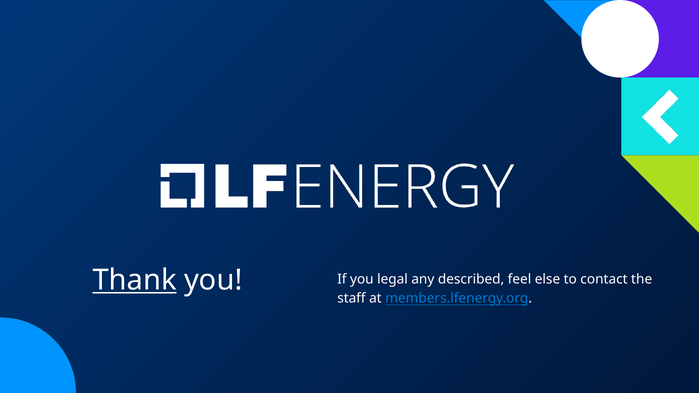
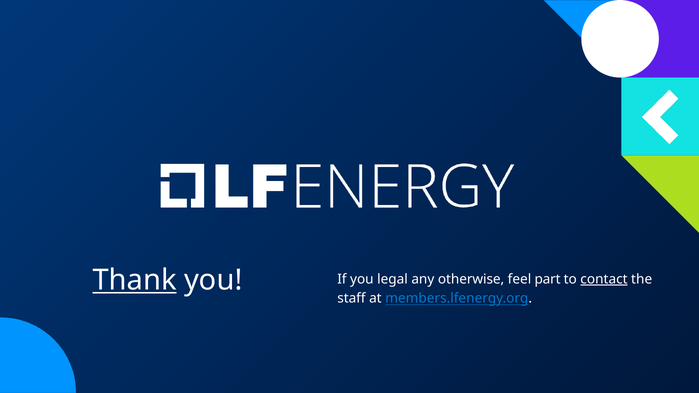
described: described -> otherwise
else: else -> part
contact underline: none -> present
